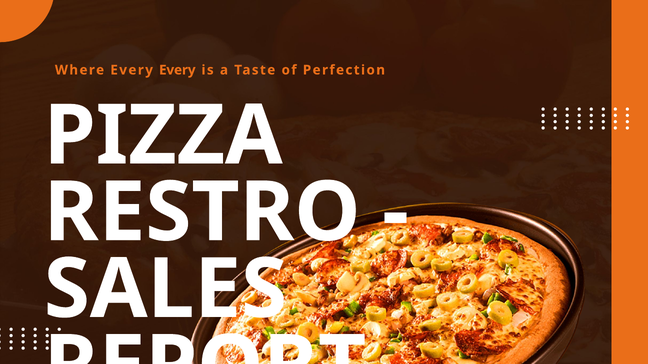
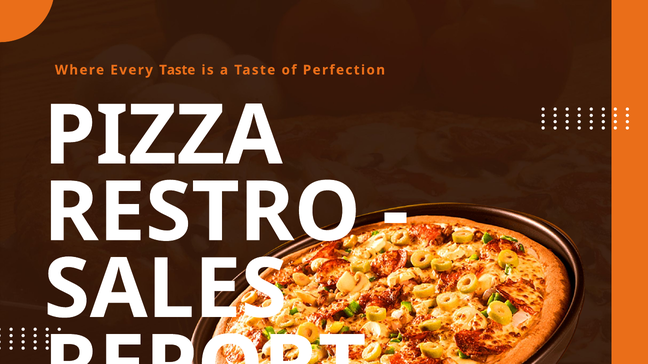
Every Every: Every -> Taste
